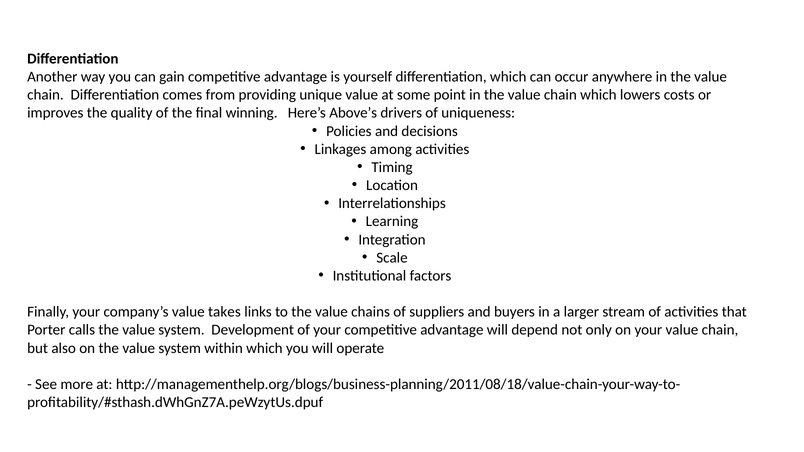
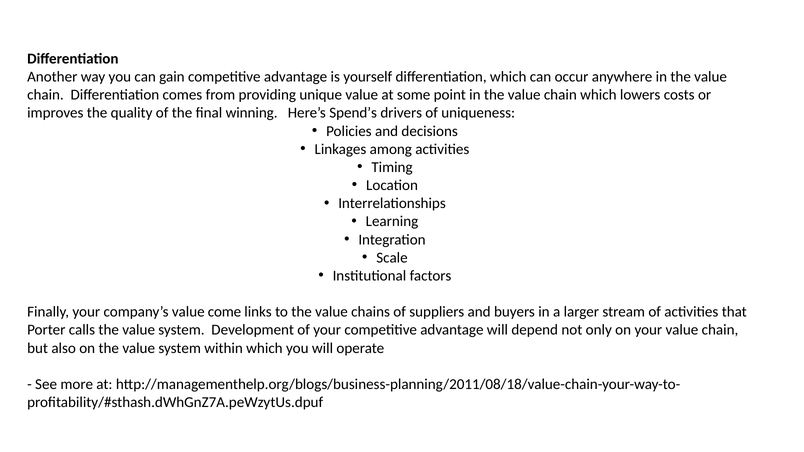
Above’s: Above’s -> Spend’s
takes: takes -> come
